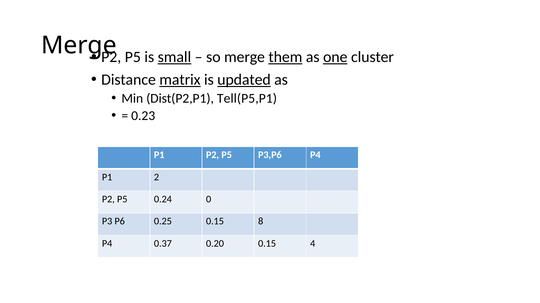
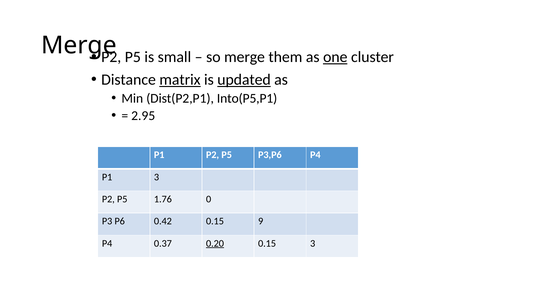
small underline: present -> none
them underline: present -> none
Tell(P5,P1: Tell(P5,P1 -> Into(P5,P1
0.23: 0.23 -> 2.95
P1 2: 2 -> 3
0.24: 0.24 -> 1.76
0.25: 0.25 -> 0.42
8: 8 -> 9
0.20 underline: none -> present
0.15 4: 4 -> 3
